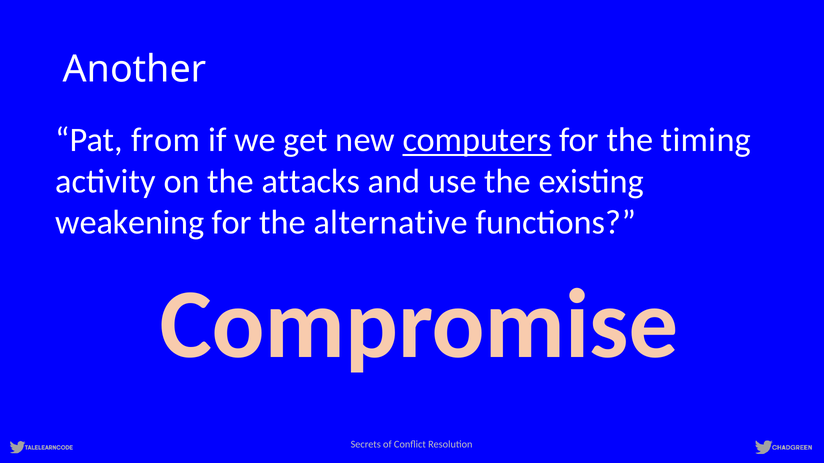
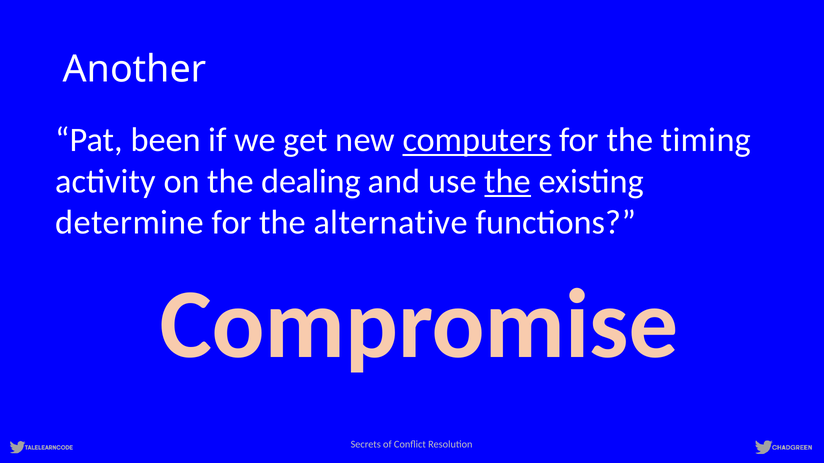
from: from -> been
attacks: attacks -> dealing
the at (508, 181) underline: none -> present
weakening: weakening -> determine
